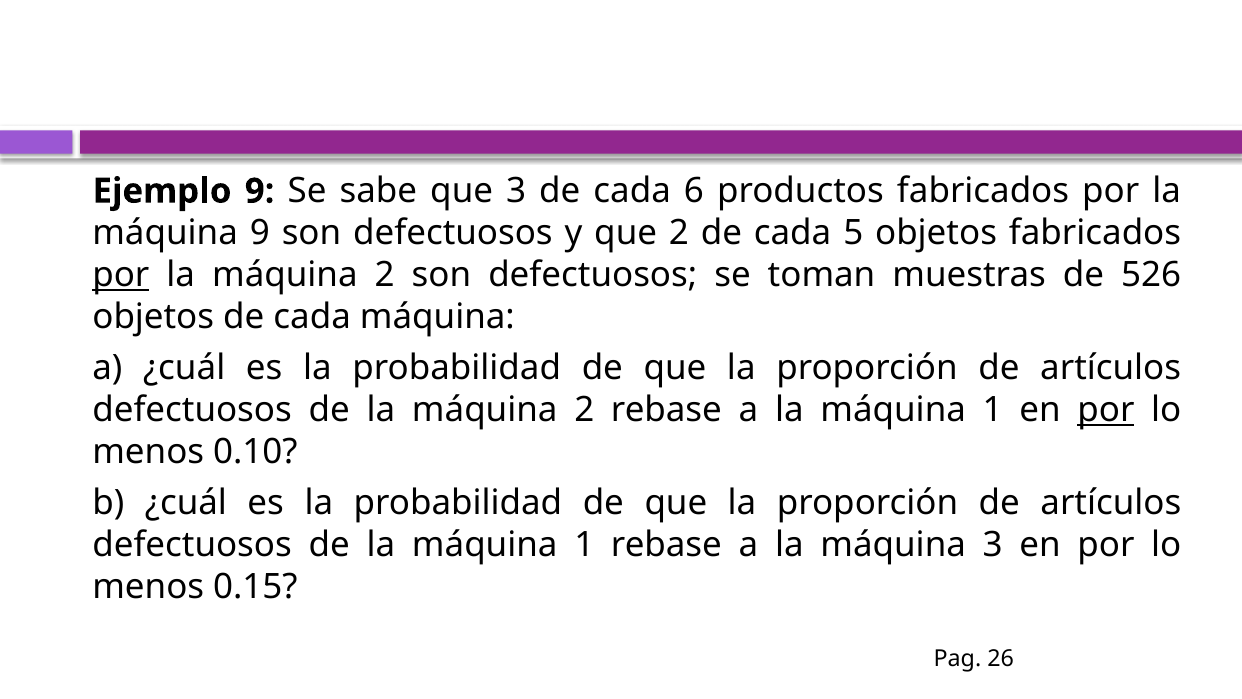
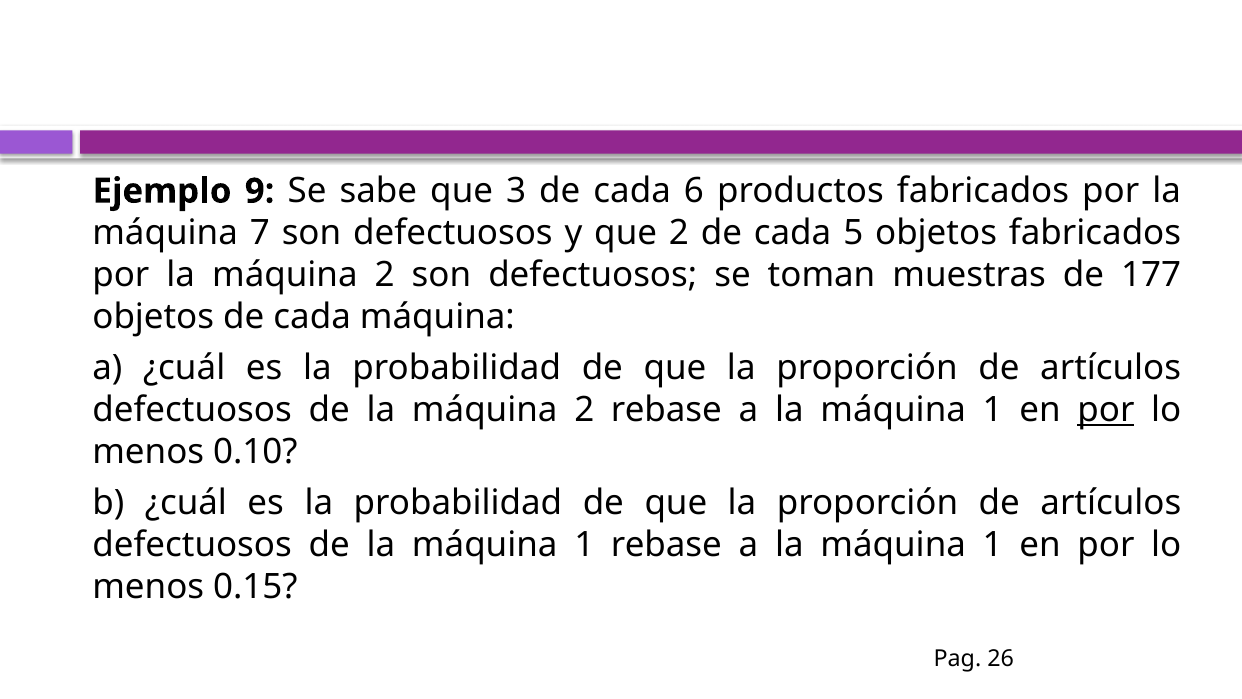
máquina 9: 9 -> 7
por at (121, 275) underline: present -> none
526: 526 -> 177
3 at (993, 545): 3 -> 1
